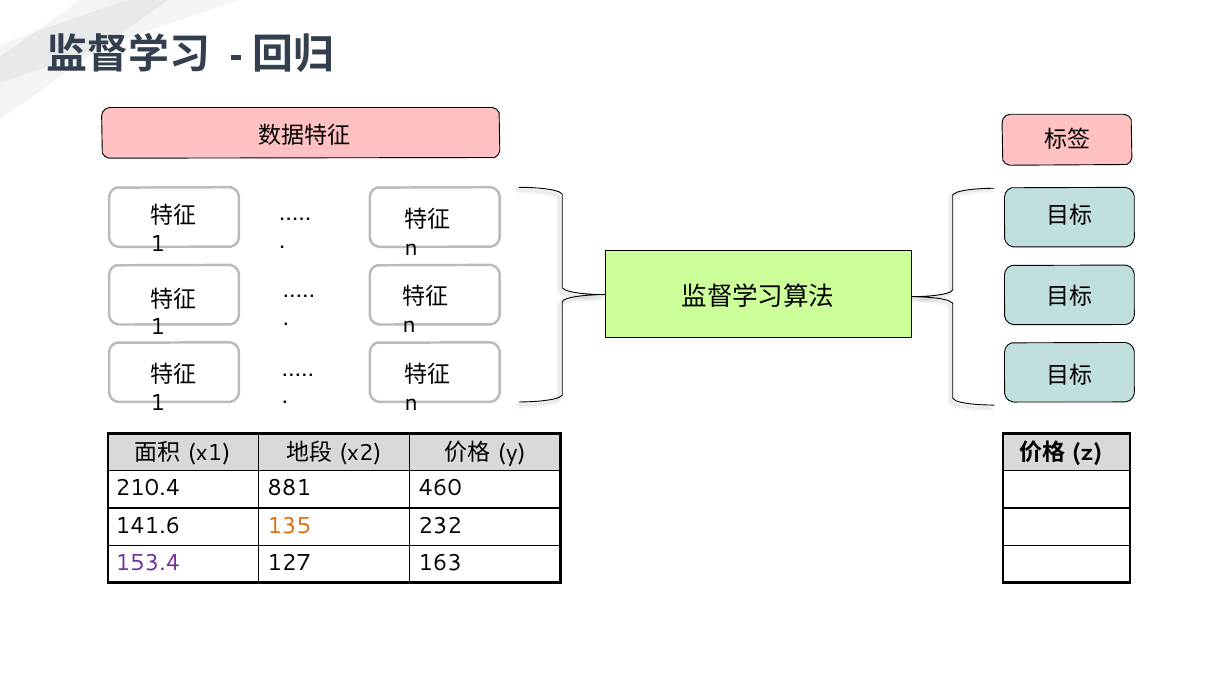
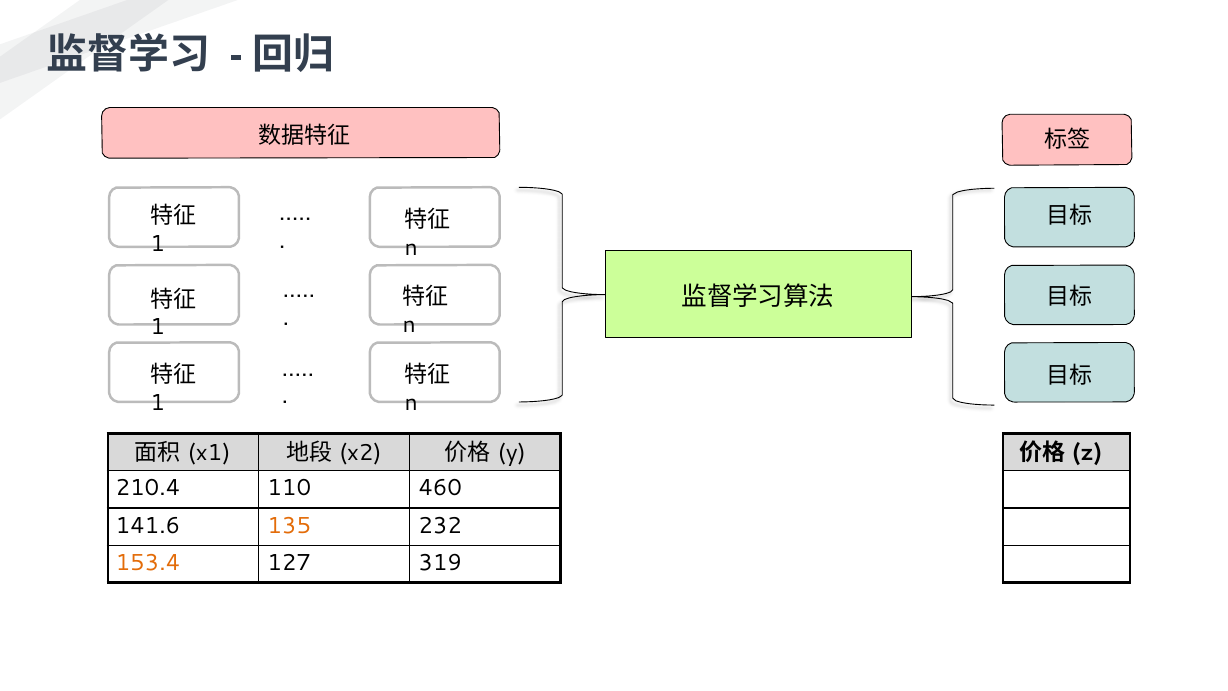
881: 881 -> 110
153.4 colour: purple -> orange
163: 163 -> 319
